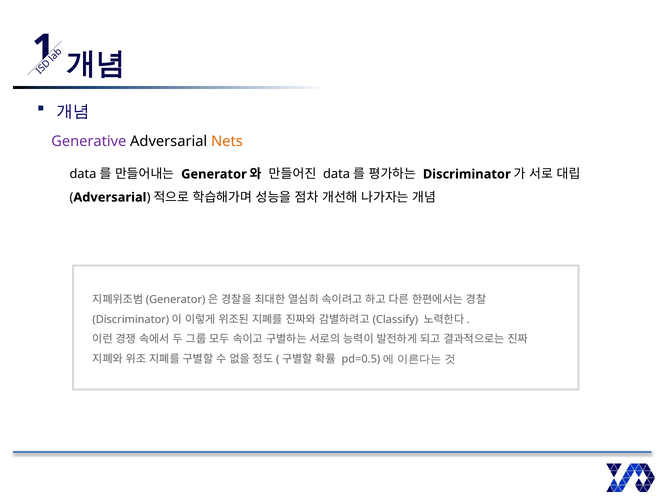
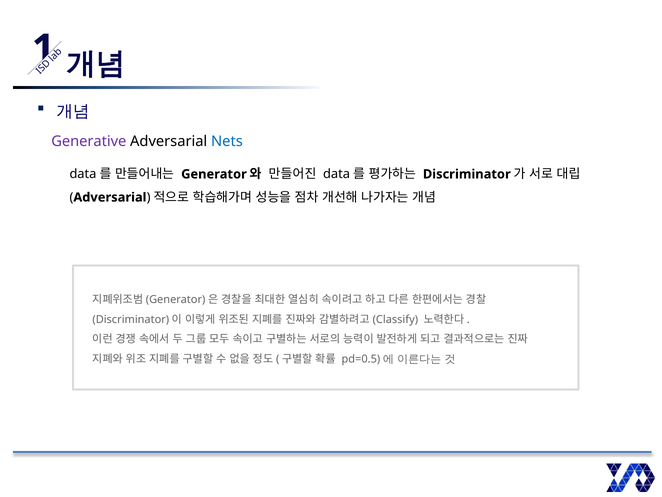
Nets colour: orange -> blue
